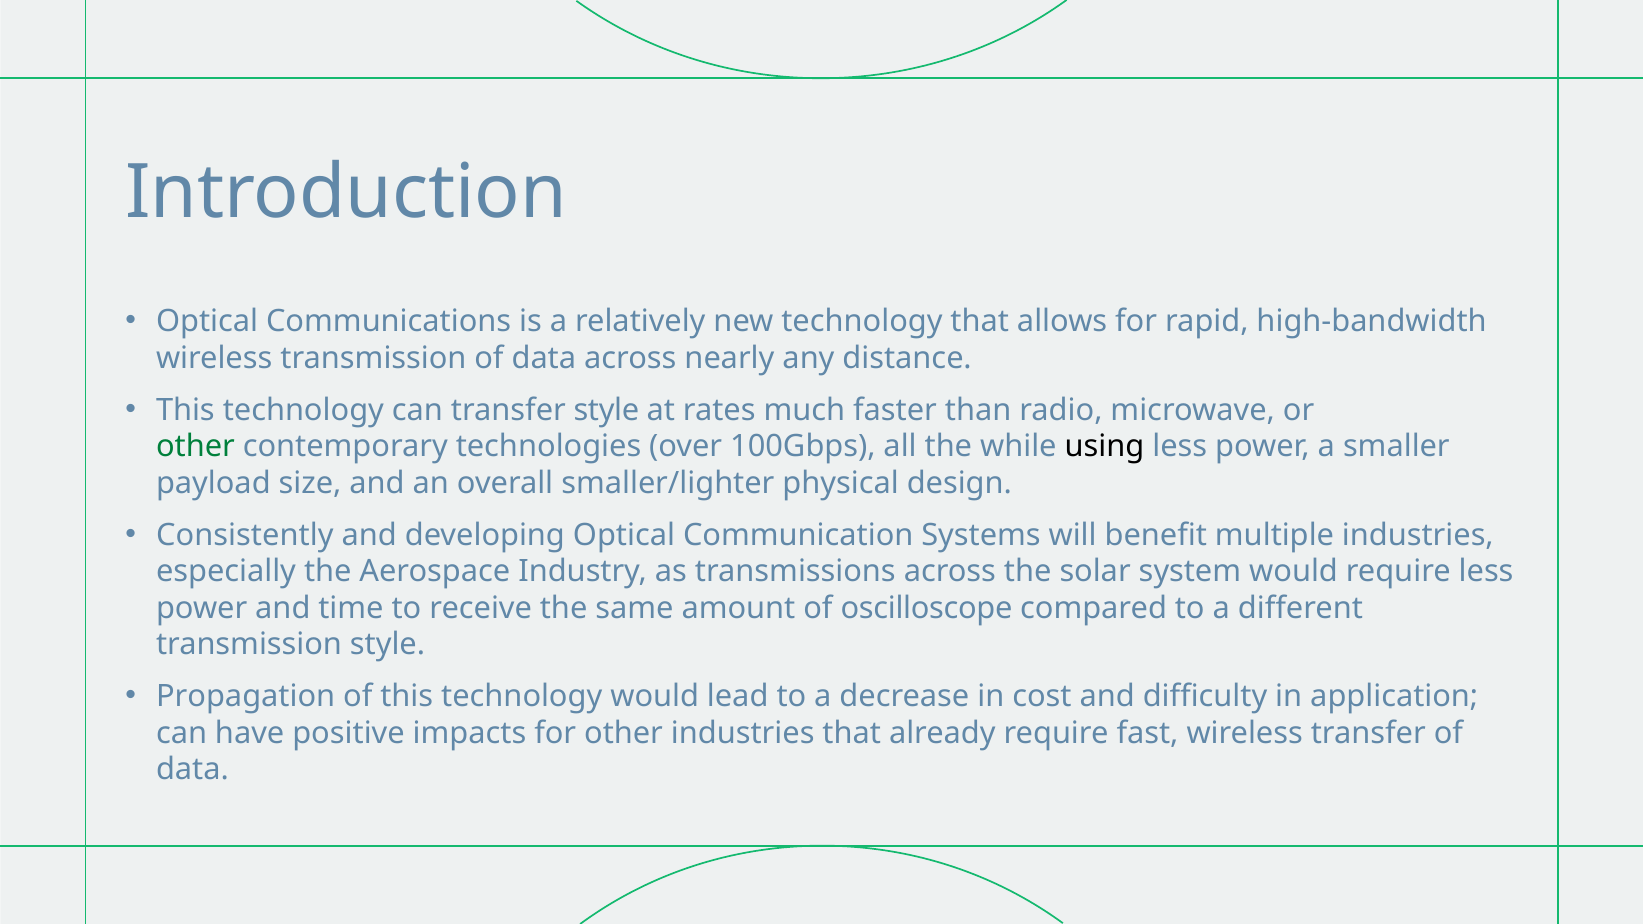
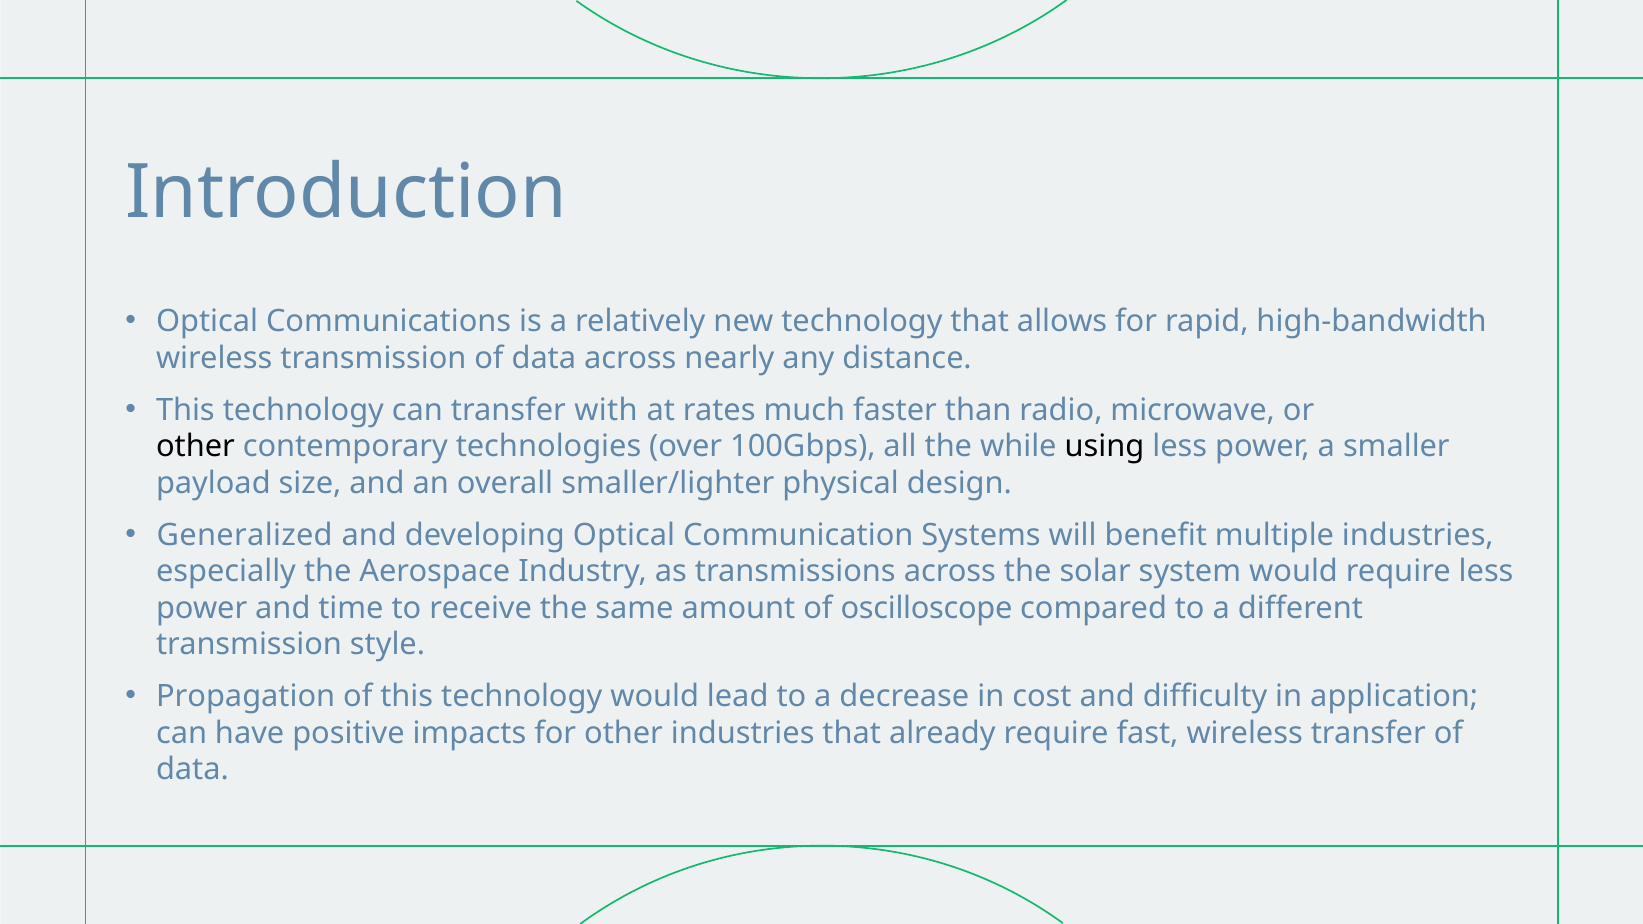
transfer style: style -> with
other at (195, 447) colour: green -> black
Consistently: Consistently -> Generalized
